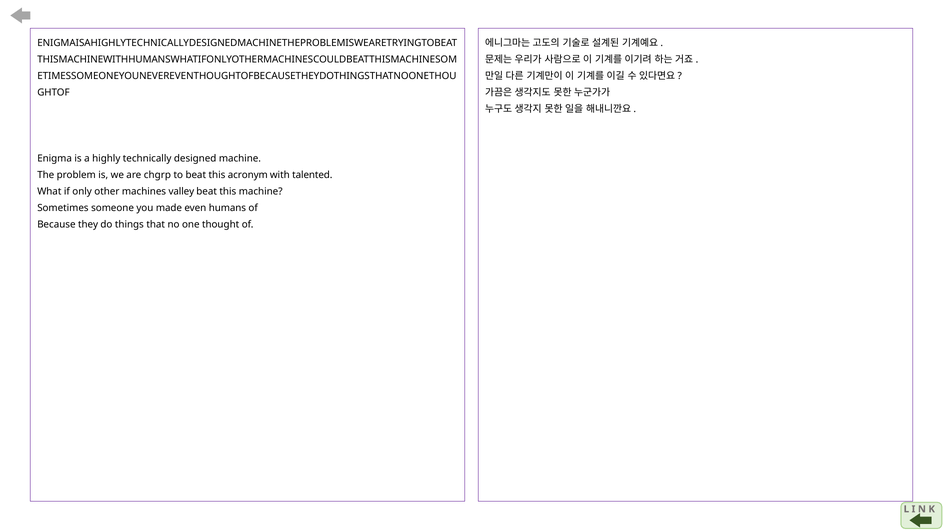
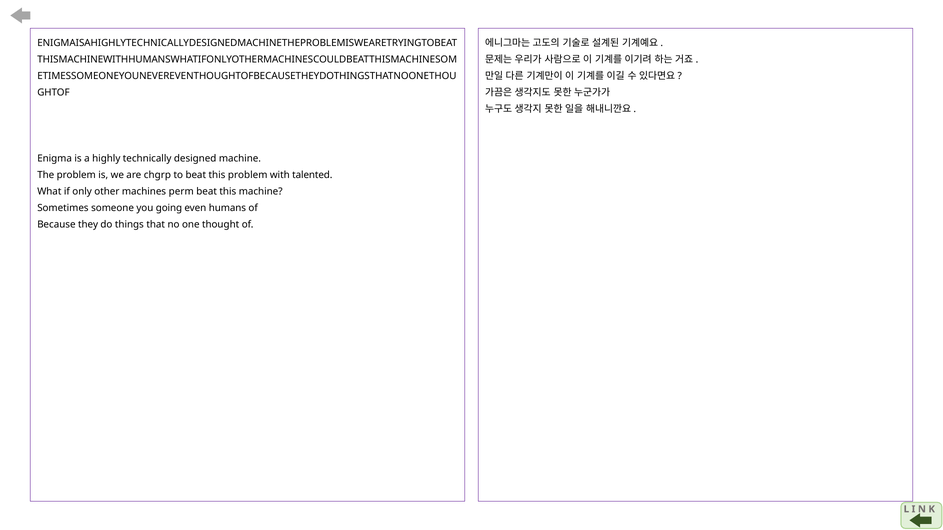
this acronym: acronym -> problem
valley: valley -> perm
made: made -> going
